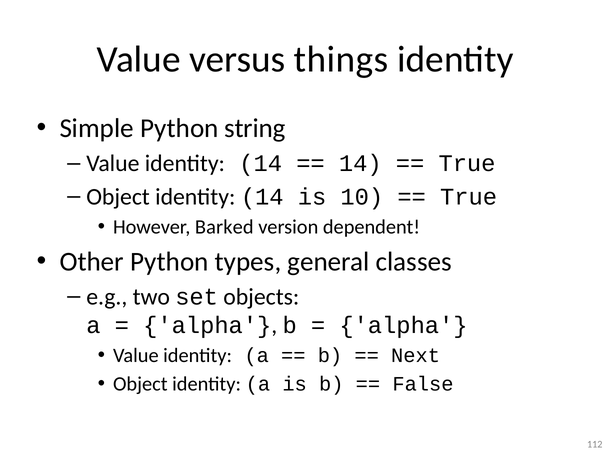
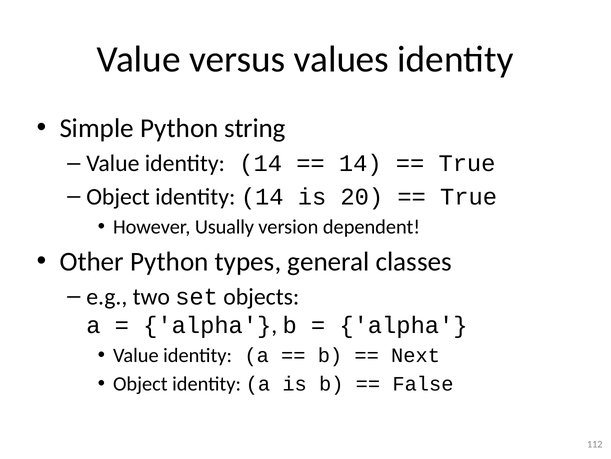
things: things -> values
10: 10 -> 20
Barked: Barked -> Usually
